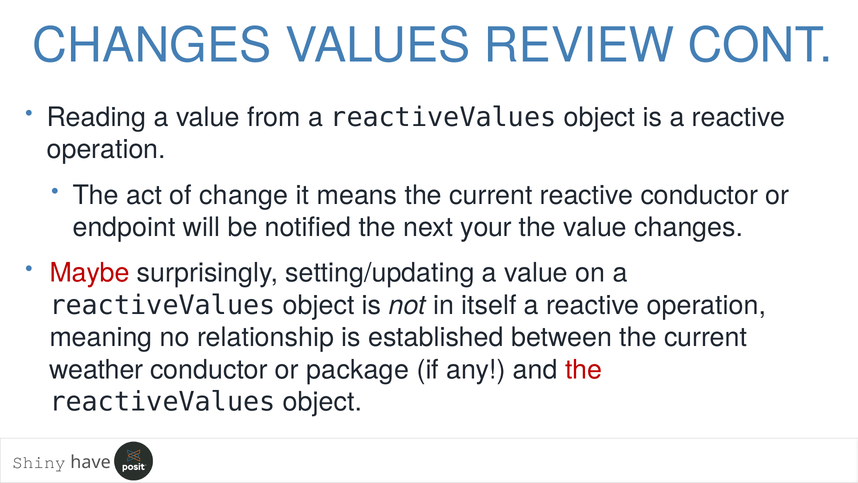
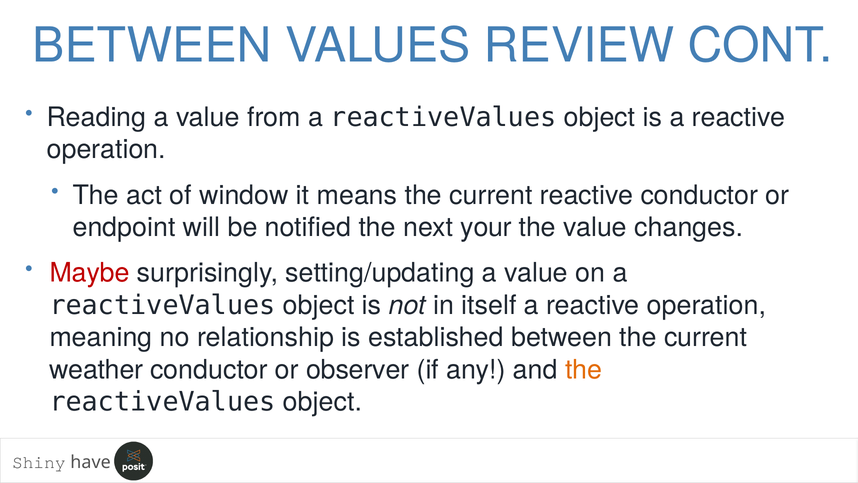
CHANGES at (152, 46): CHANGES -> BETWEEN
change: change -> window
package: package -> observer
the at (584, 369) colour: red -> orange
